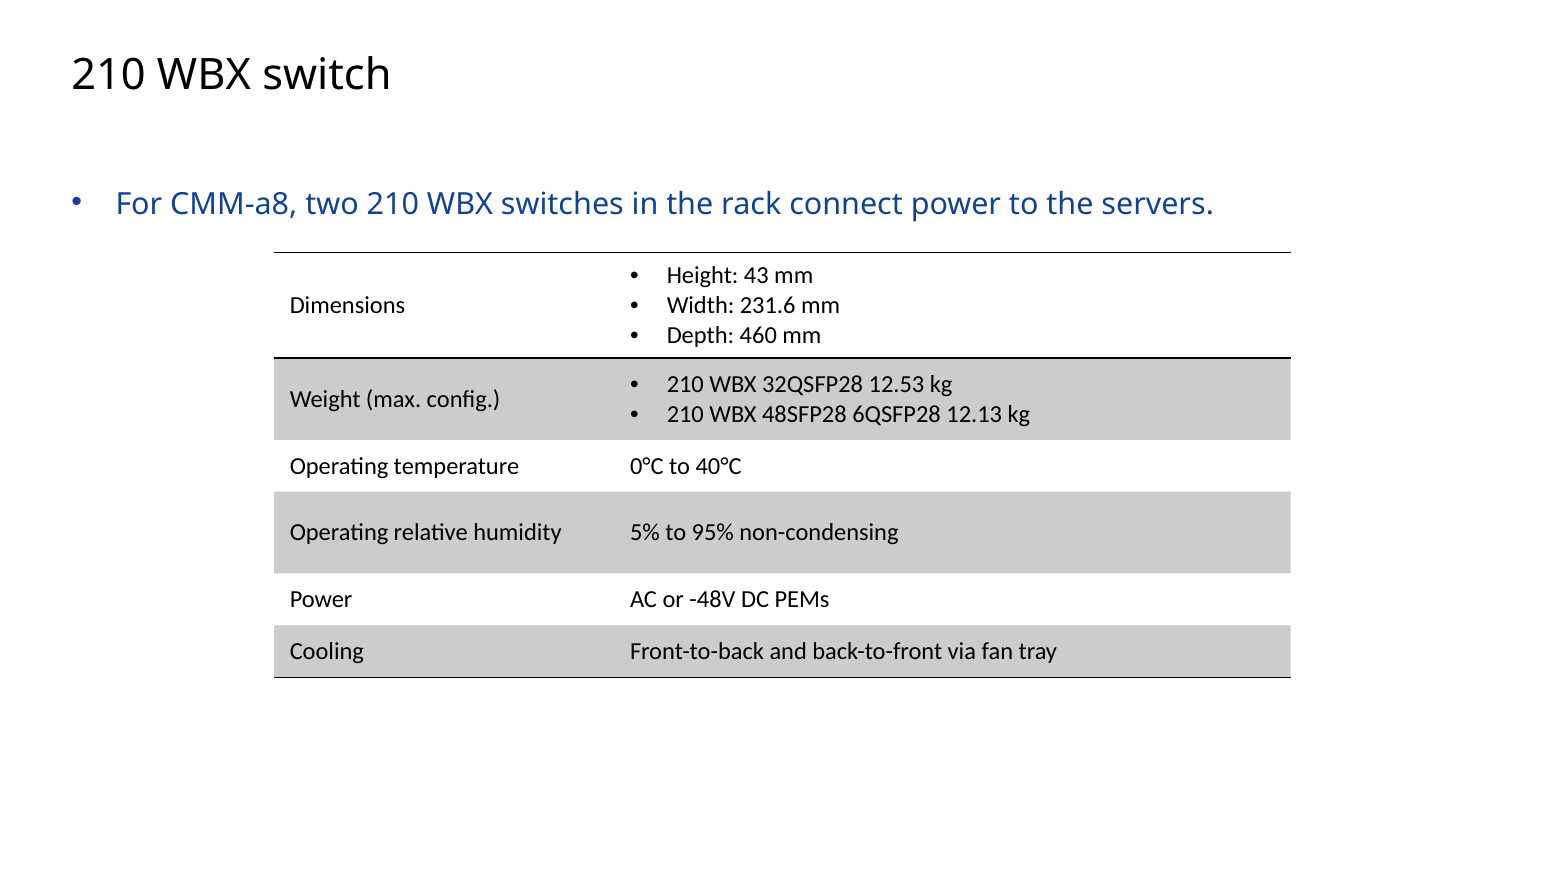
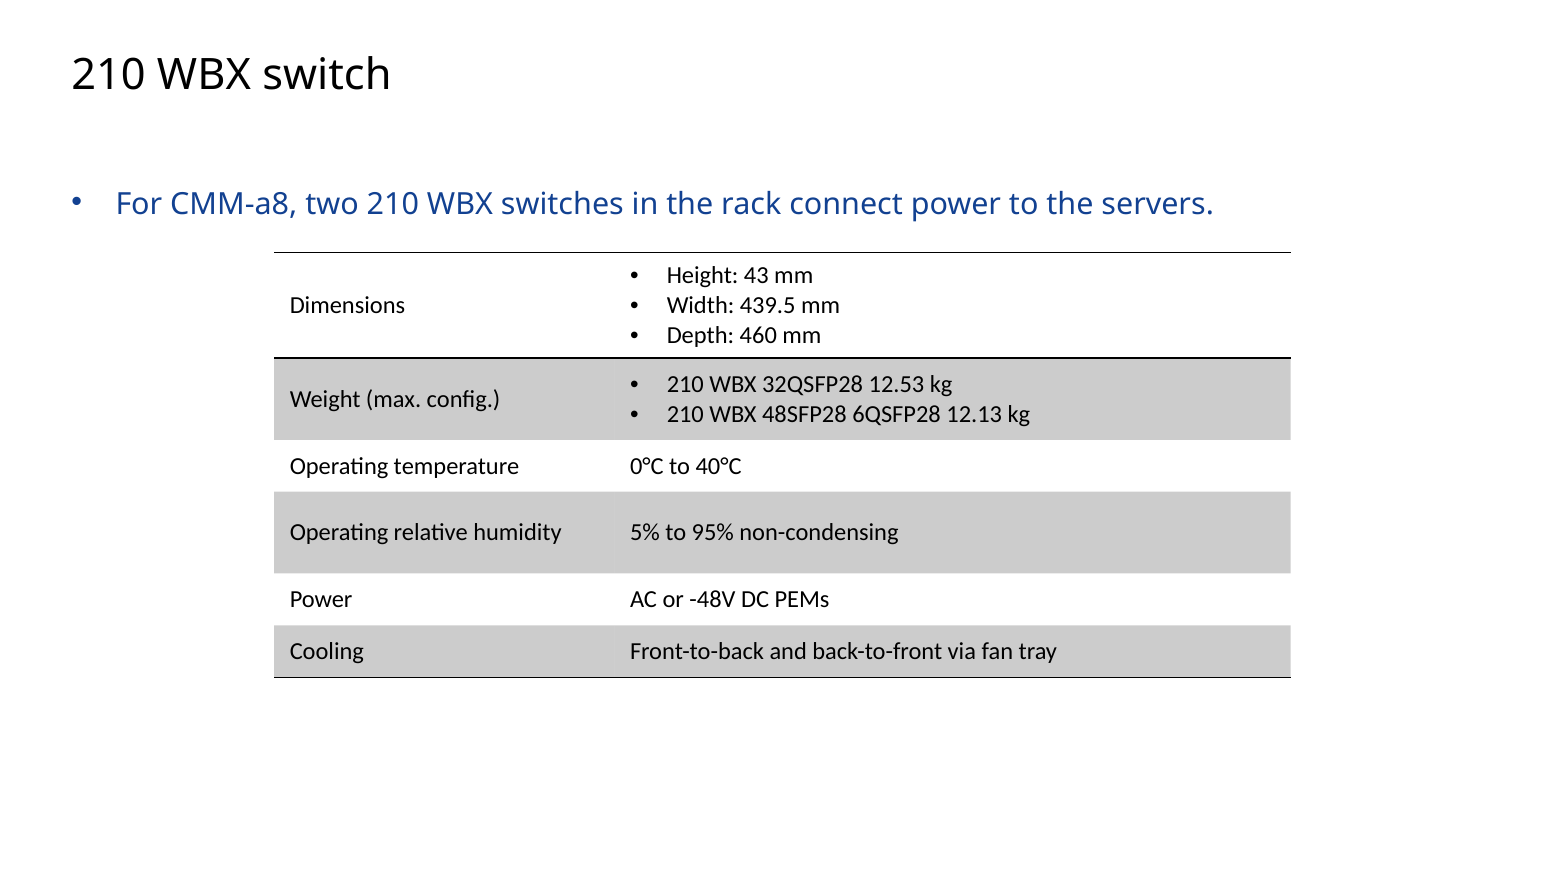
231.6: 231.6 -> 439.5
